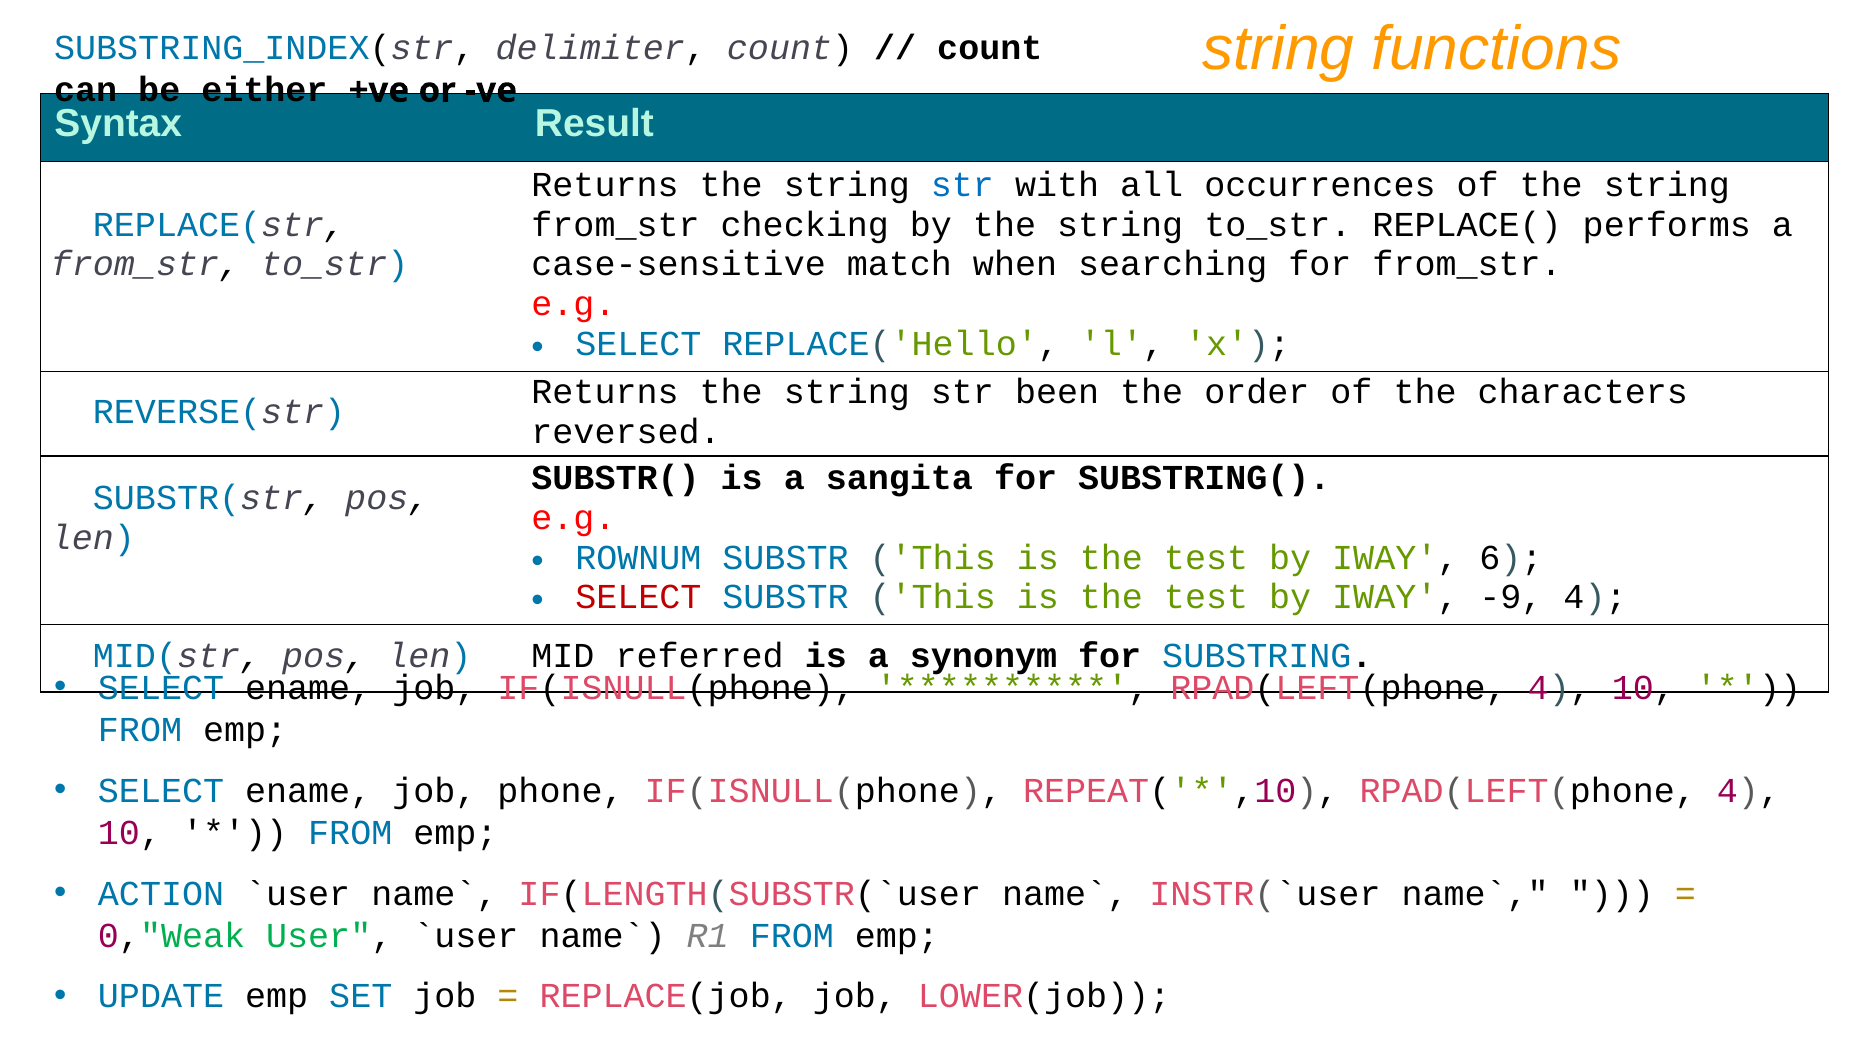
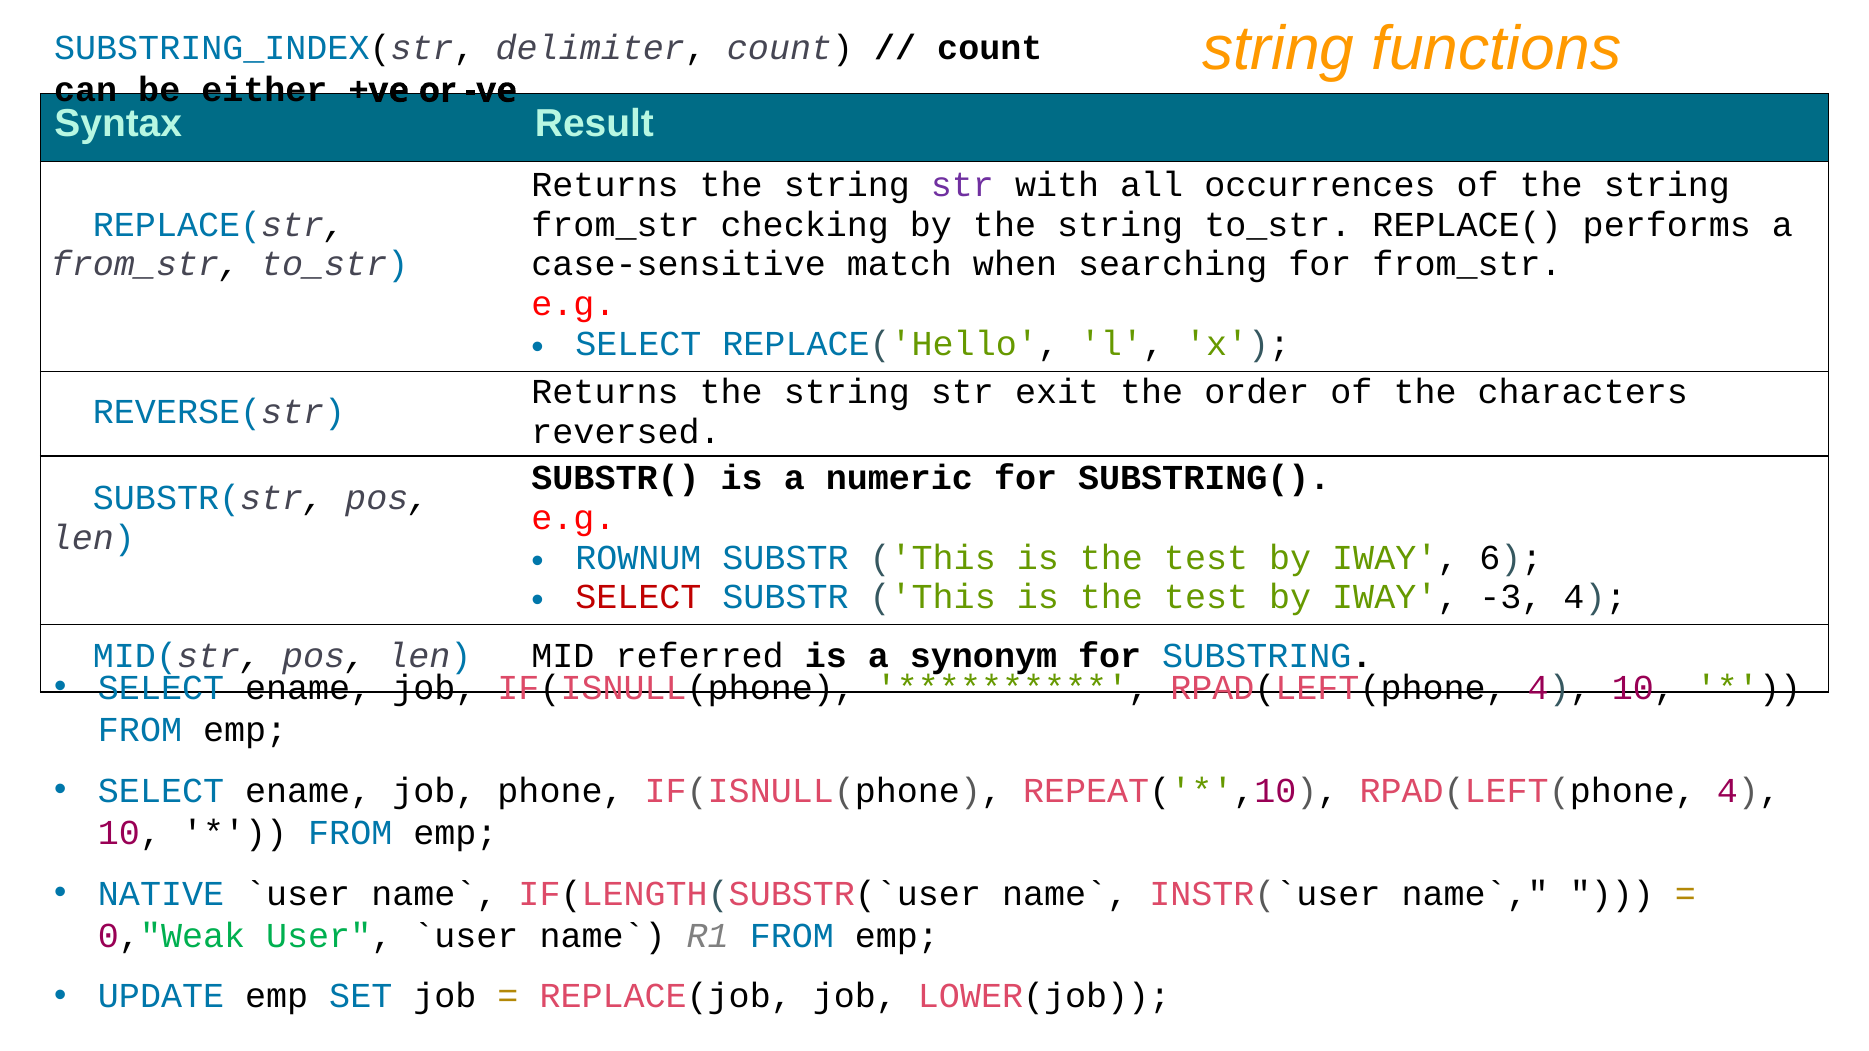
str at (962, 185) colour: blue -> purple
been: been -> exit
sangita: sangita -> numeric
-9: -9 -> -3
ACTION: ACTION -> NATIVE
